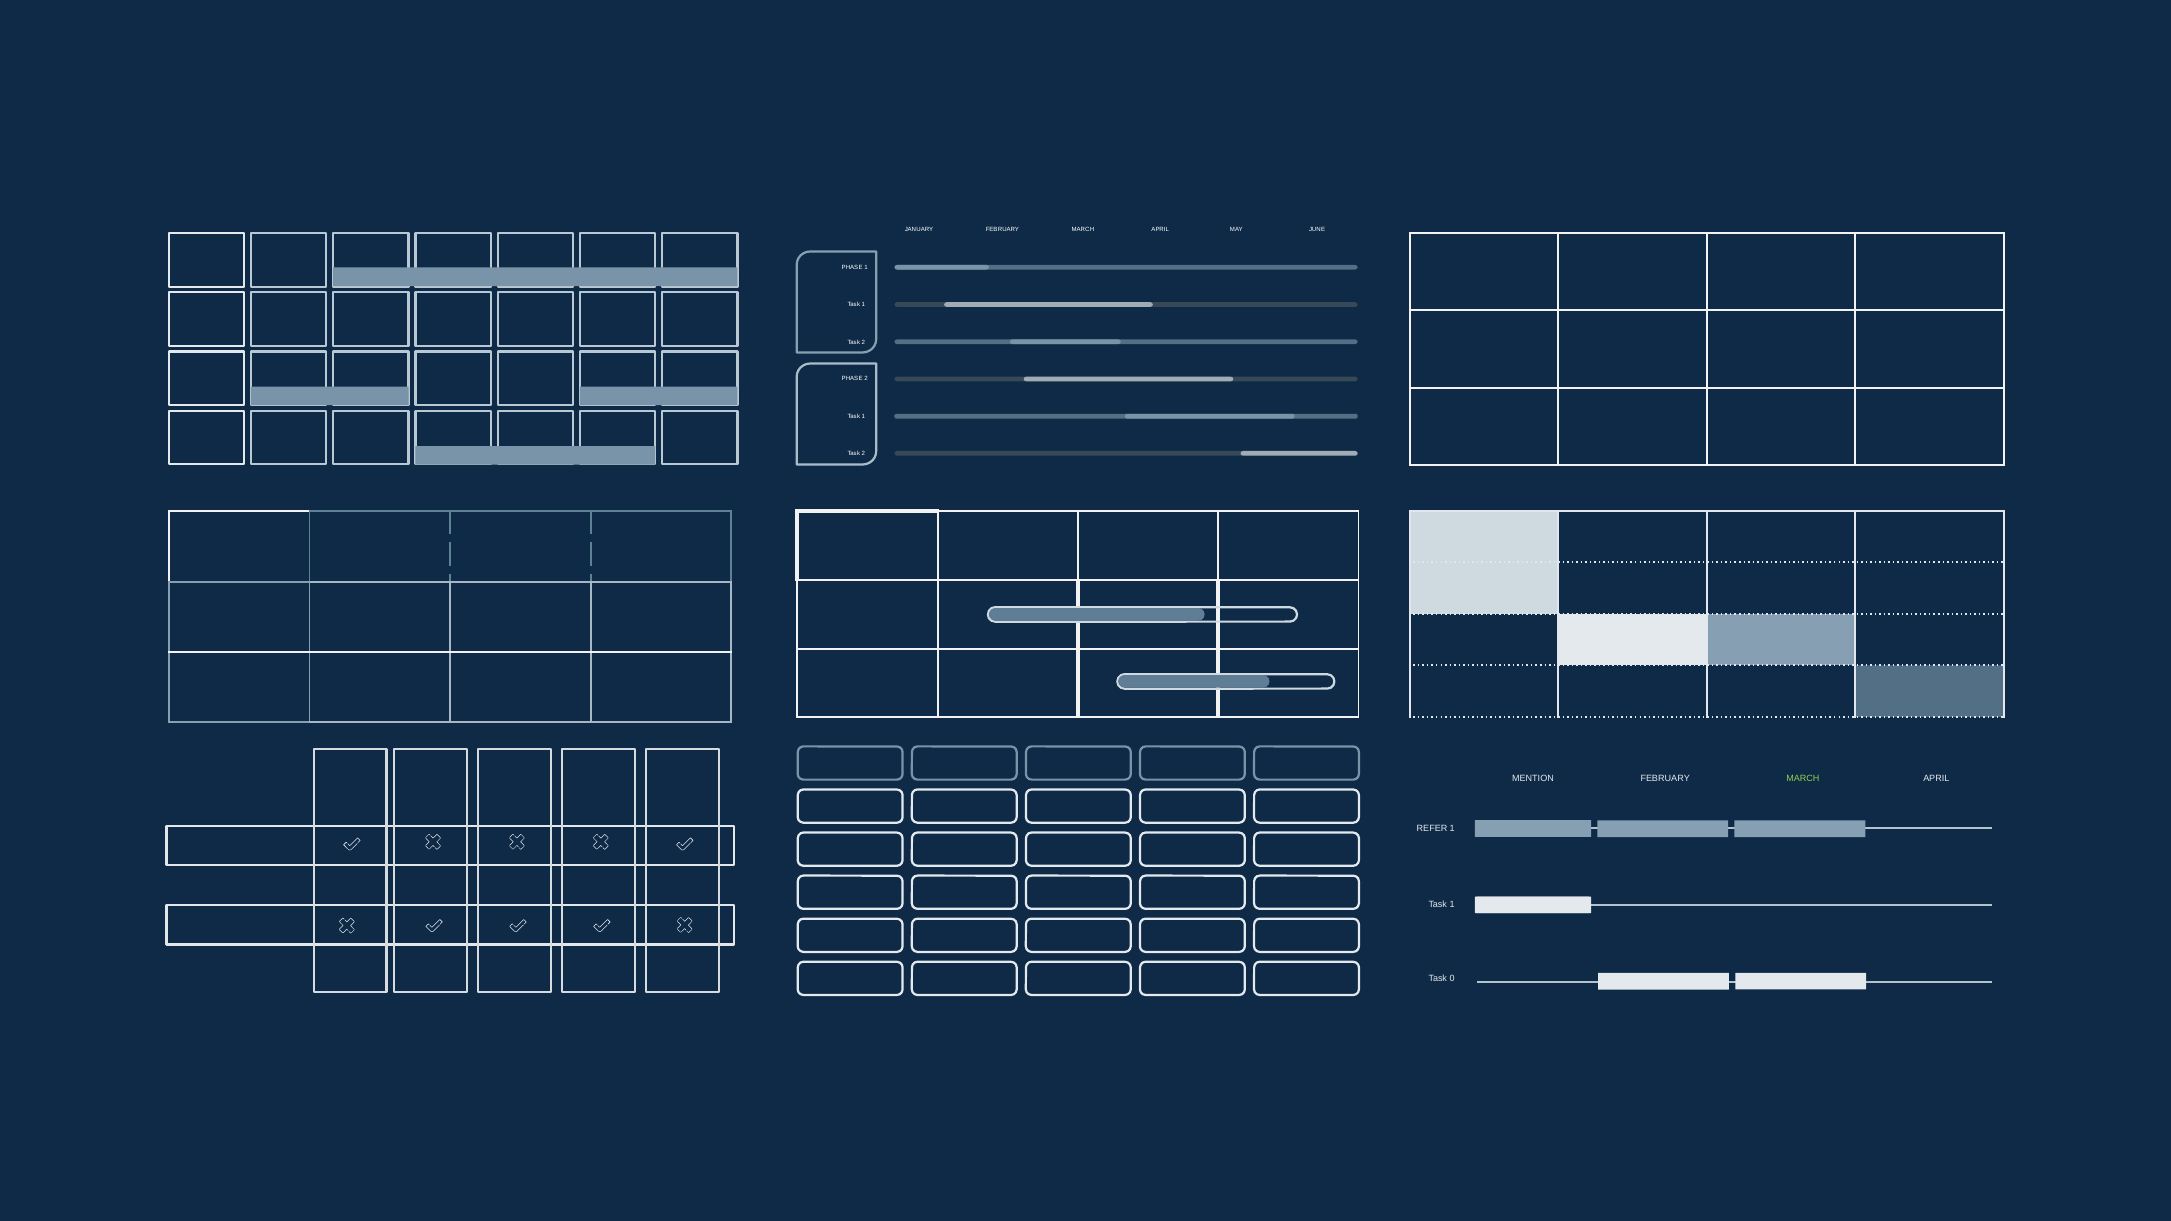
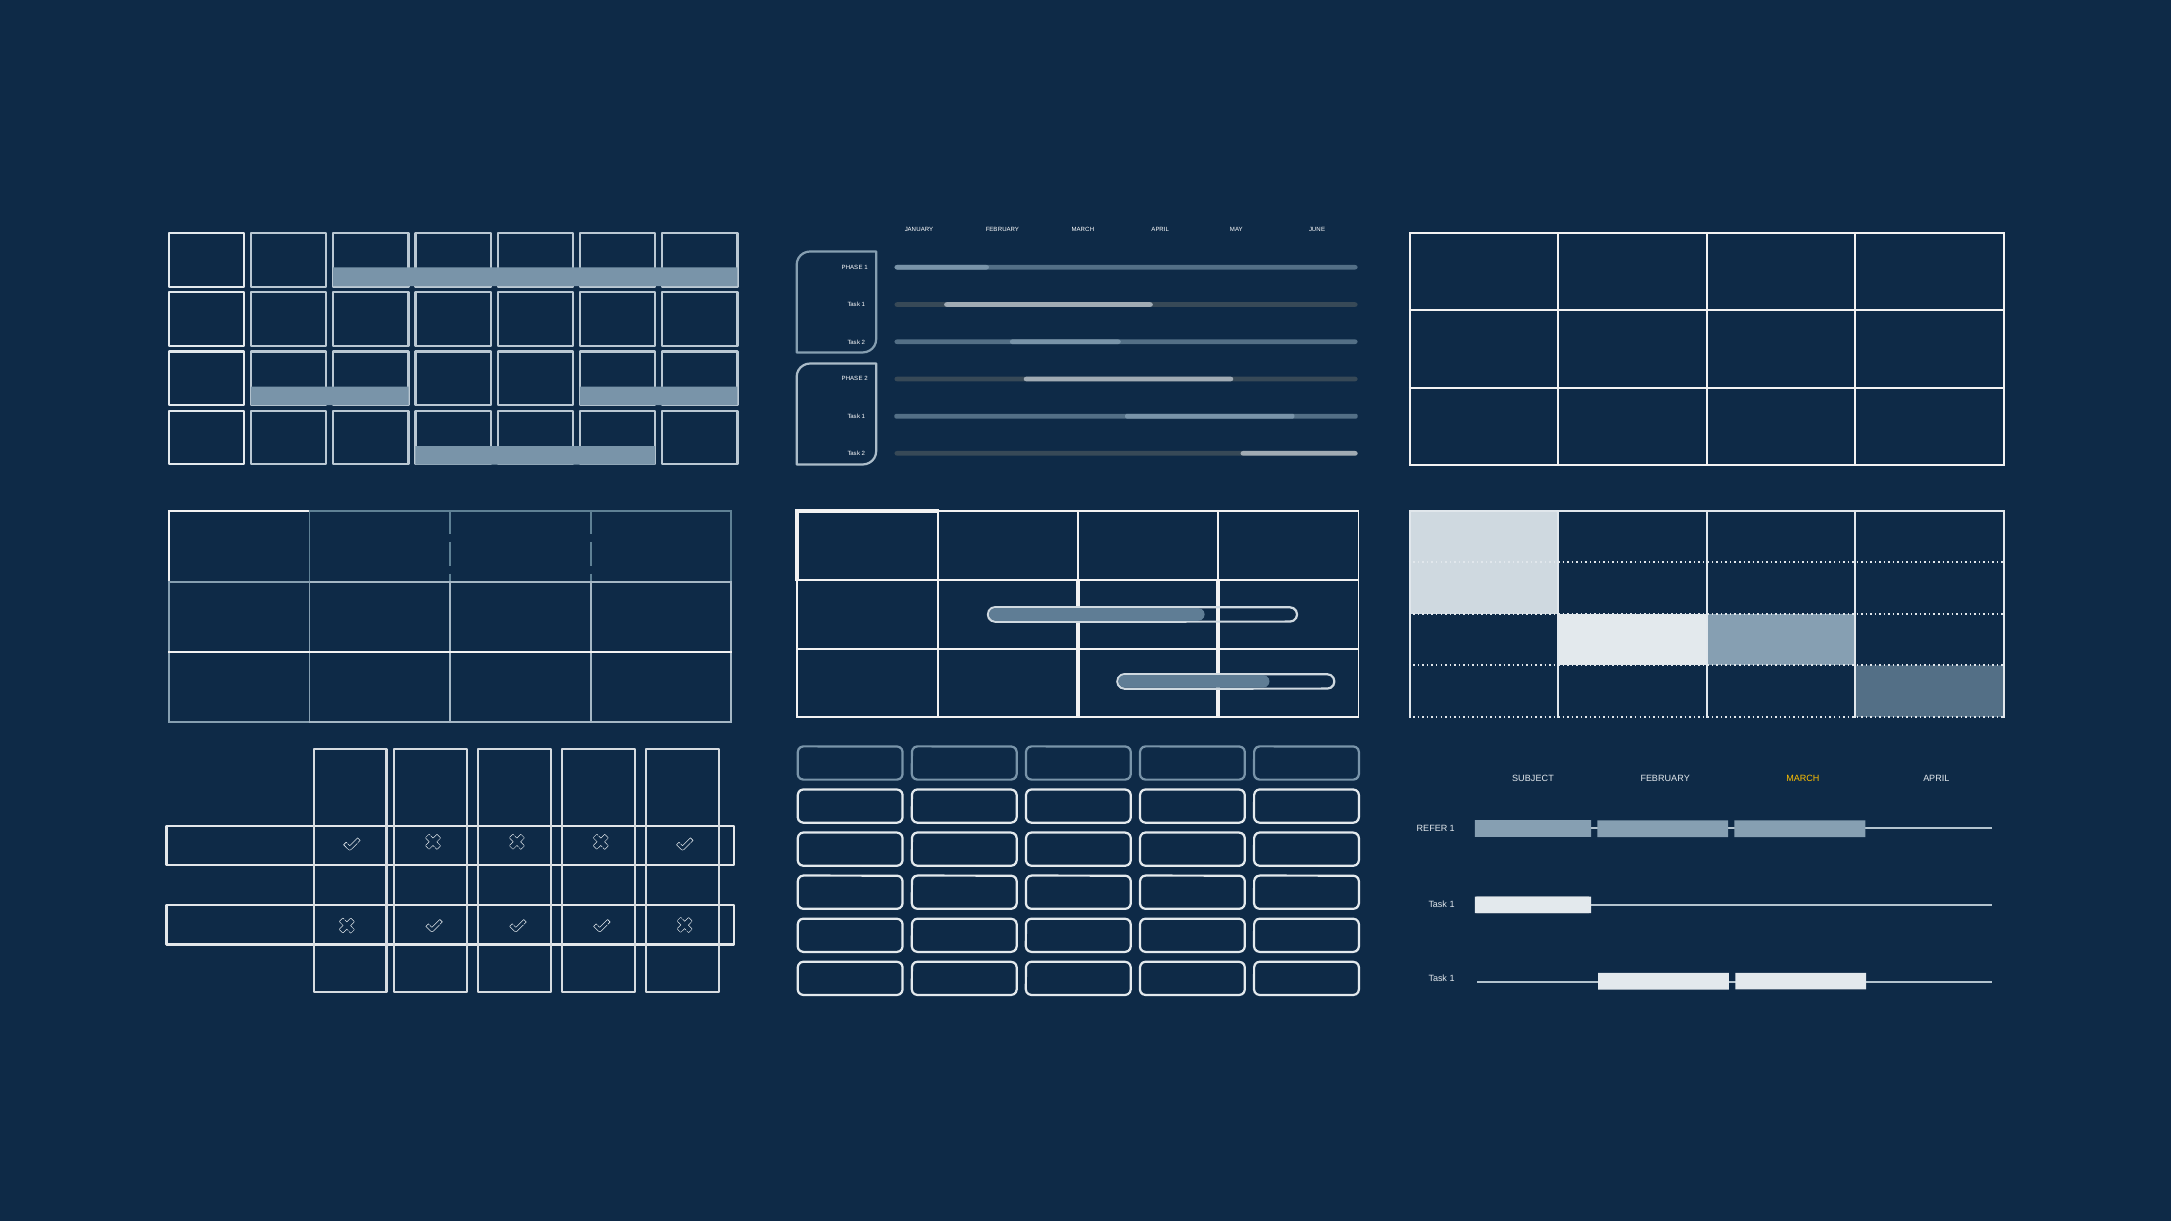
MENTION: MENTION -> SUBJECT
MARCH at (1803, 779) colour: light green -> yellow
0 at (1452, 979): 0 -> 1
